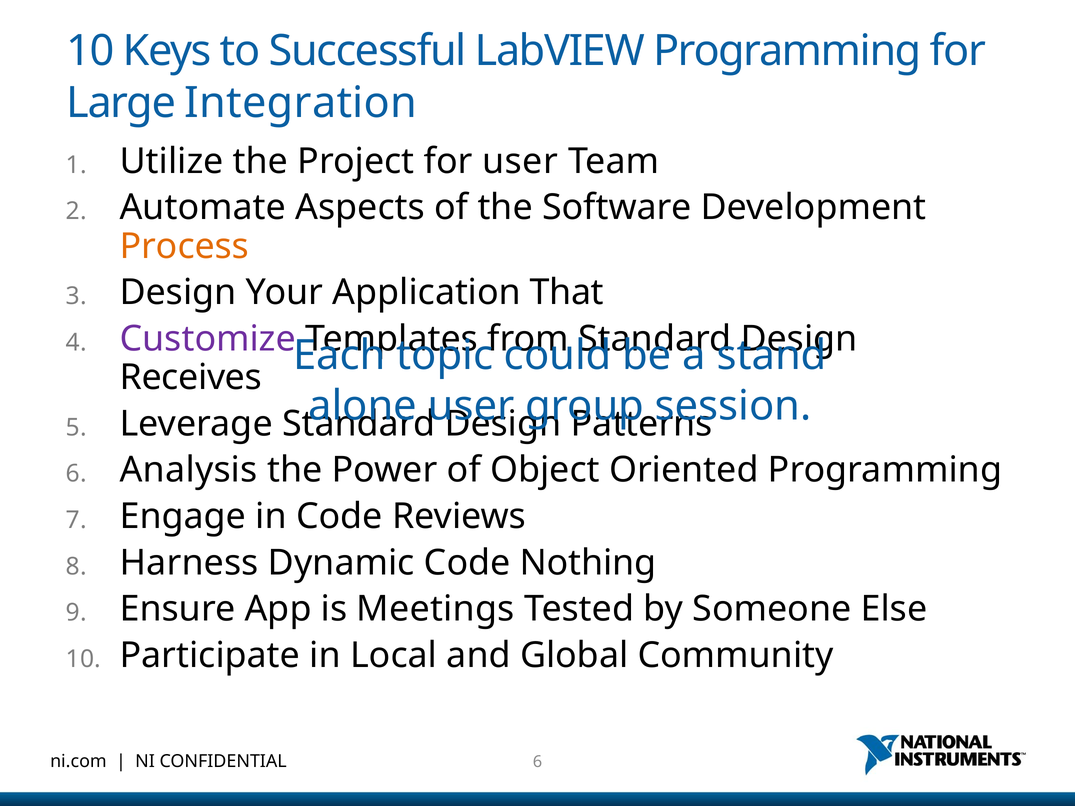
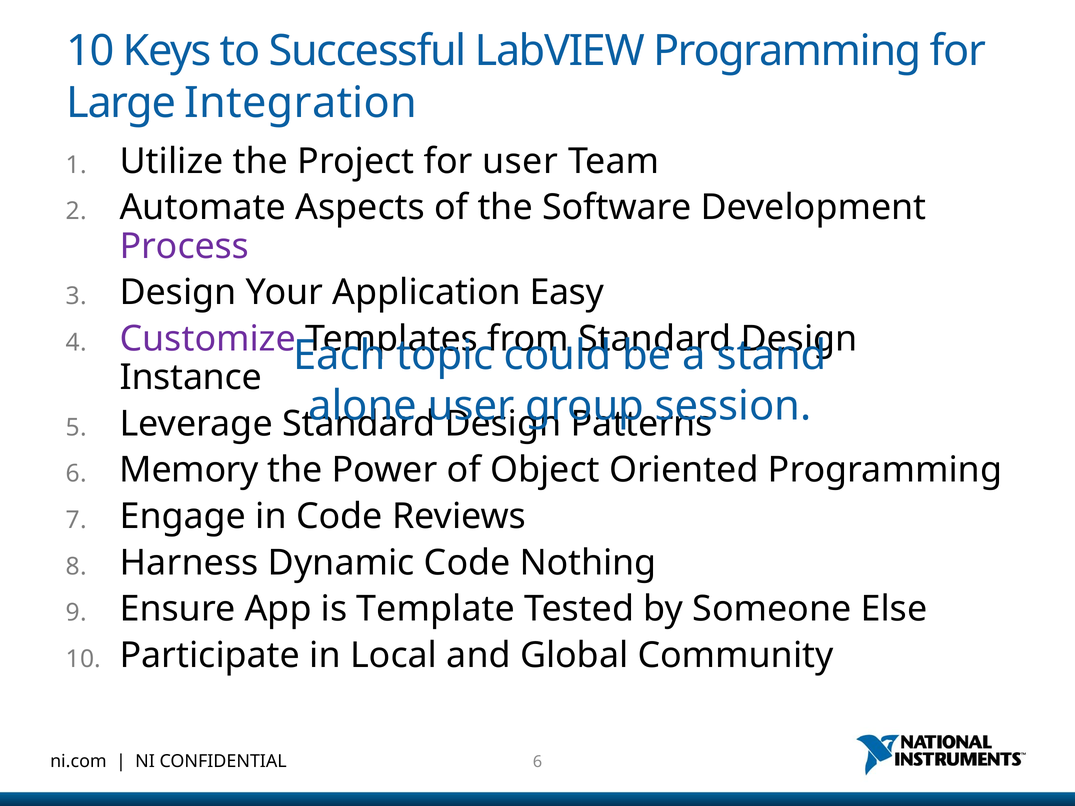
Process colour: orange -> purple
That: That -> Easy
Receives: Receives -> Instance
Analysis: Analysis -> Memory
Meetings: Meetings -> Template
